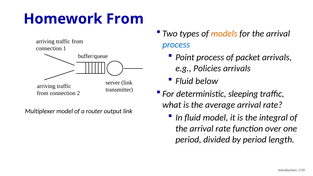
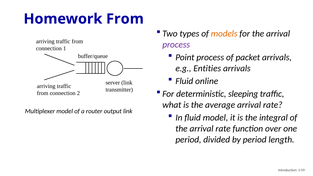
process at (176, 45) colour: blue -> purple
Policies: Policies -> Entities
below: below -> online
